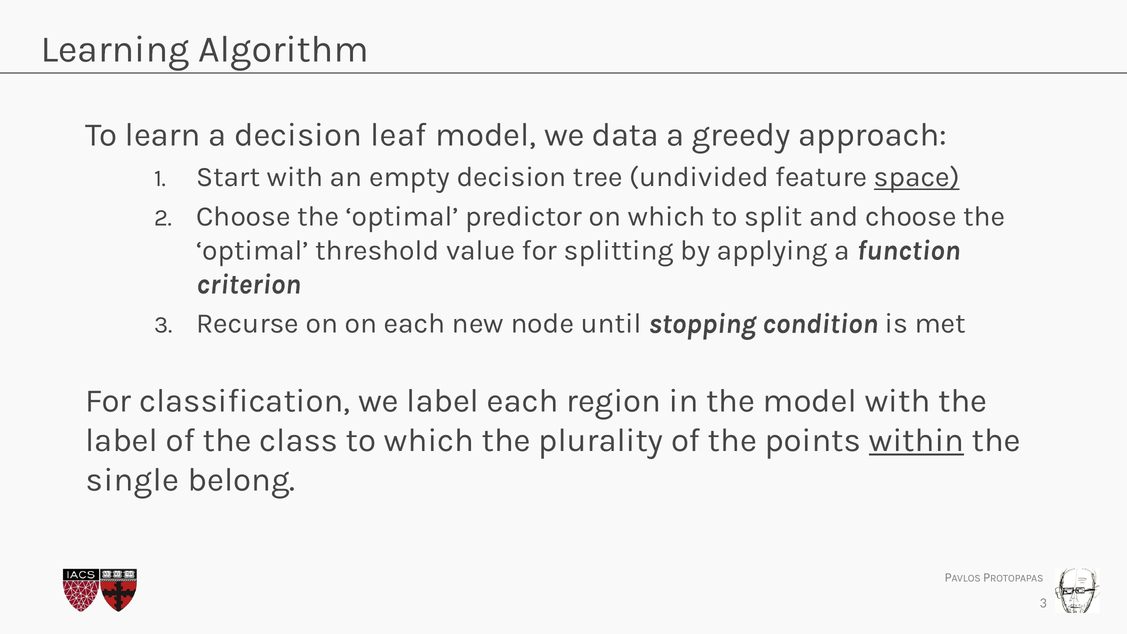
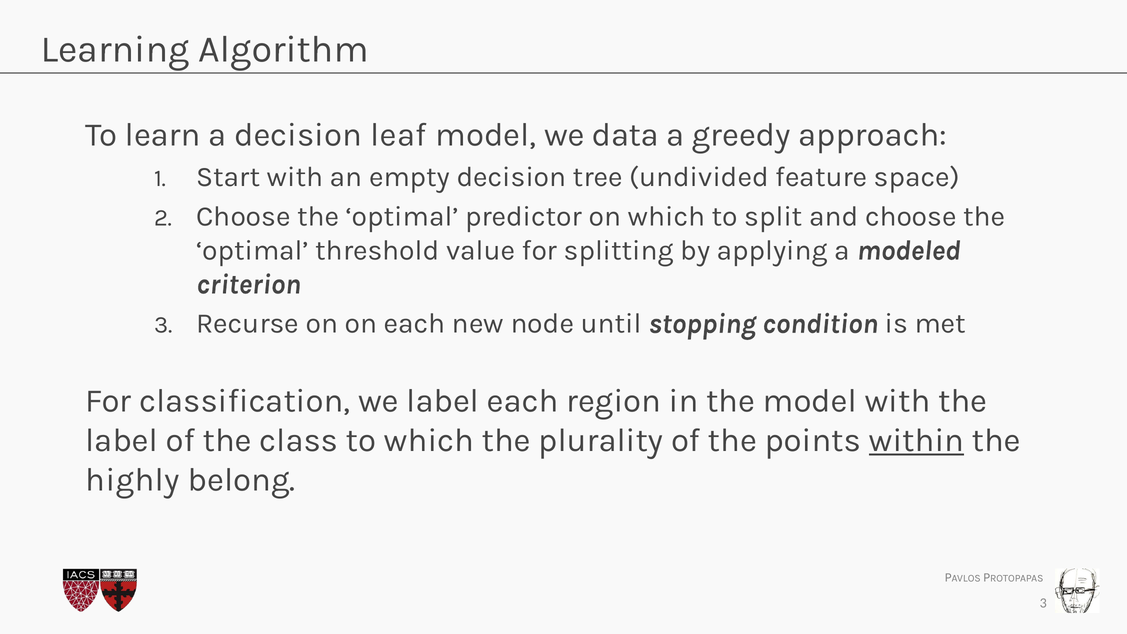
space underline: present -> none
function: function -> modeled
single: single -> highly
